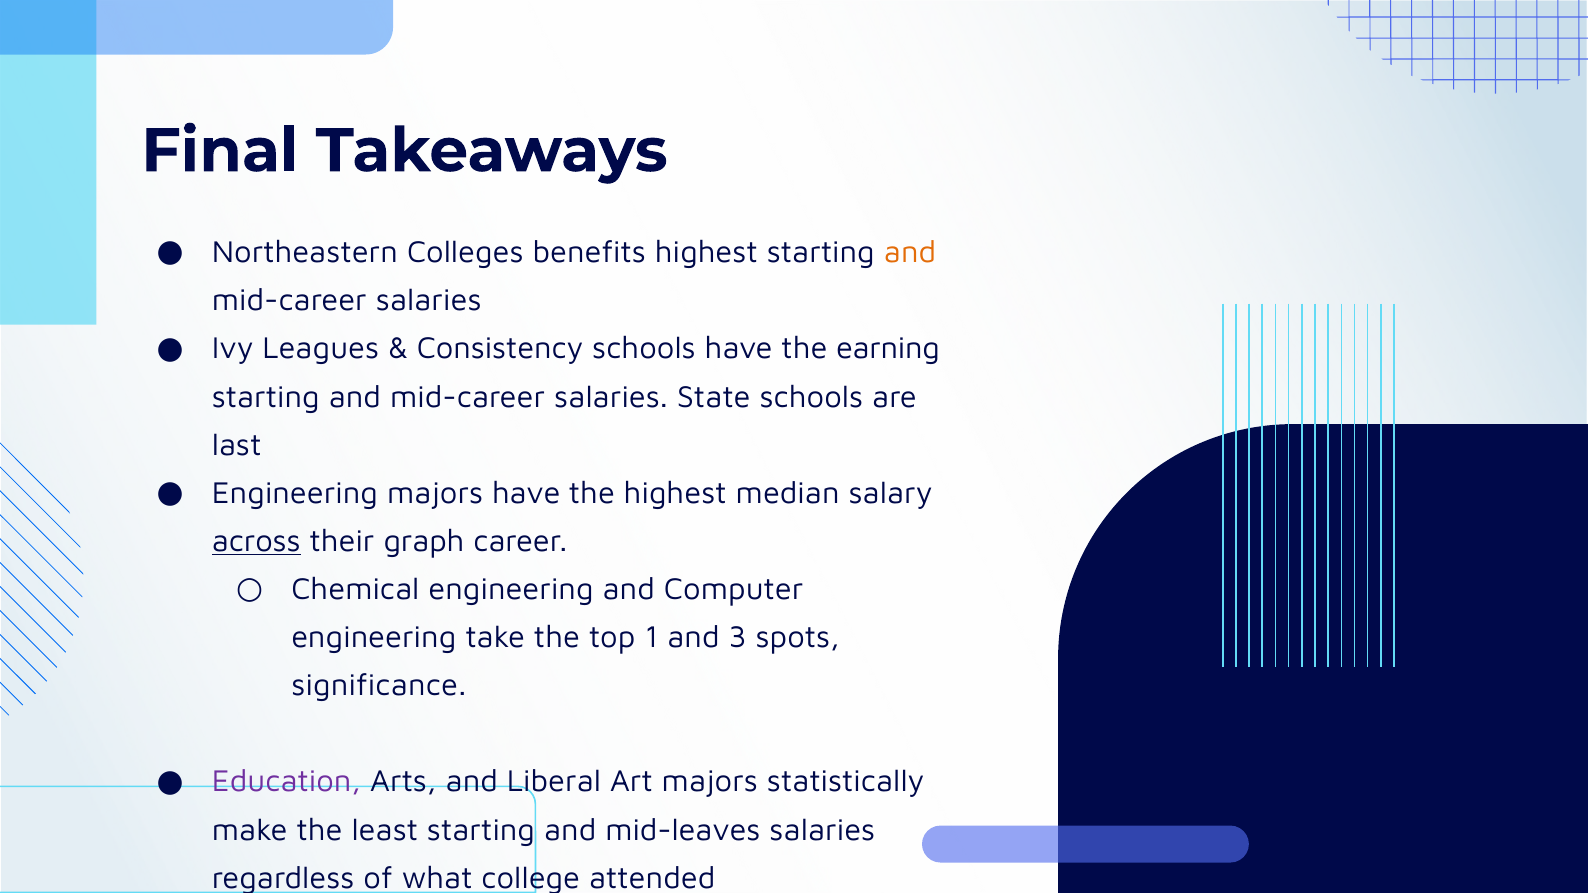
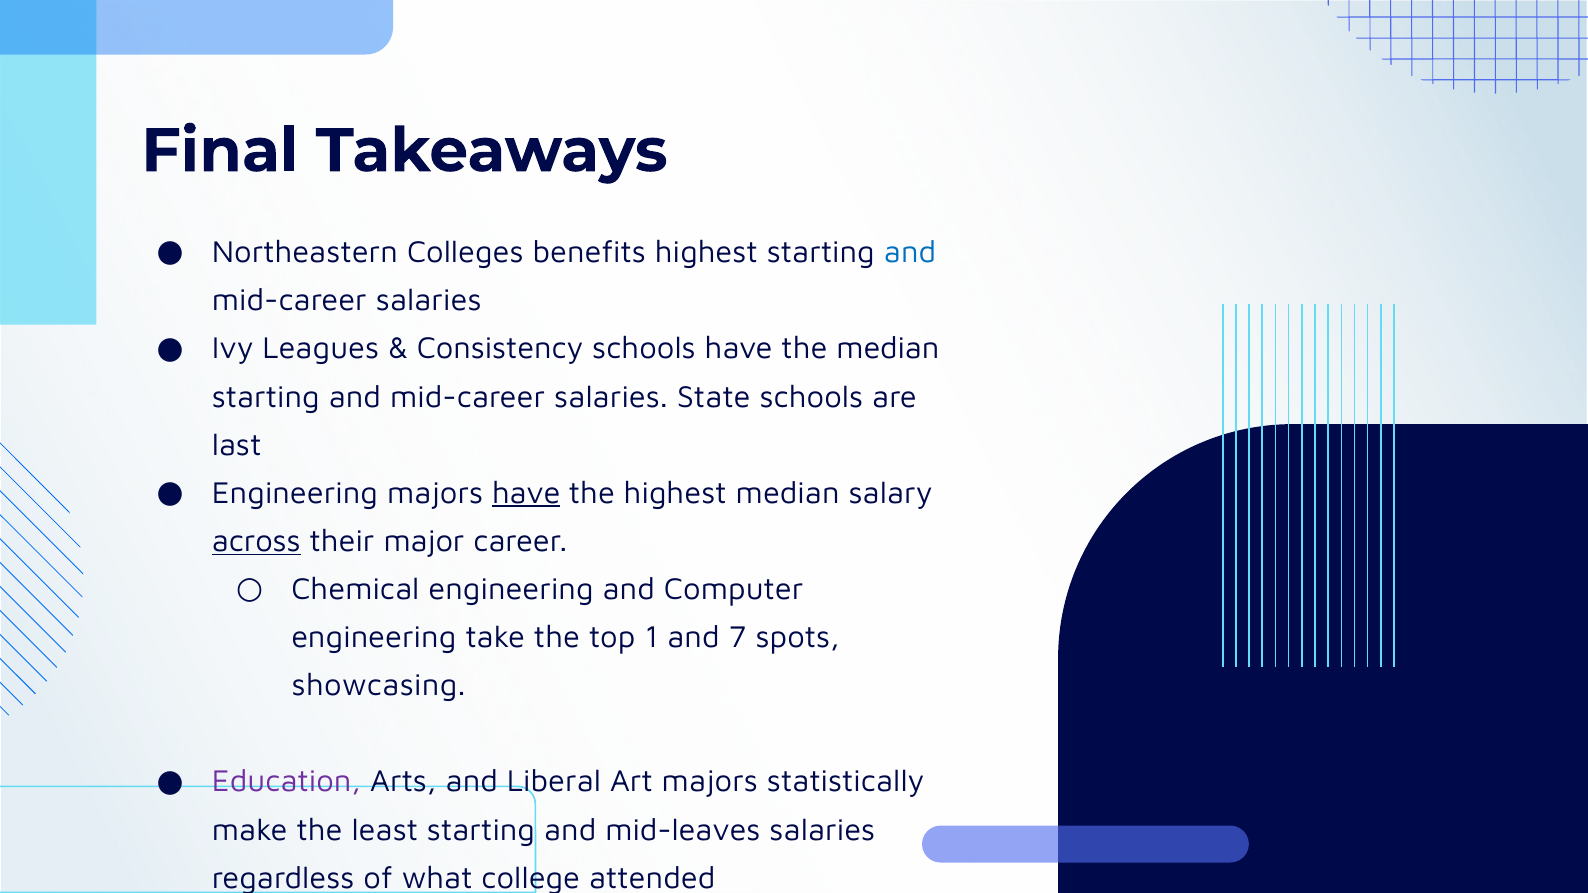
and at (910, 253) colour: orange -> blue
the earning: earning -> median
have at (526, 493) underline: none -> present
graph: graph -> major
3: 3 -> 7
significance: significance -> showcasing
